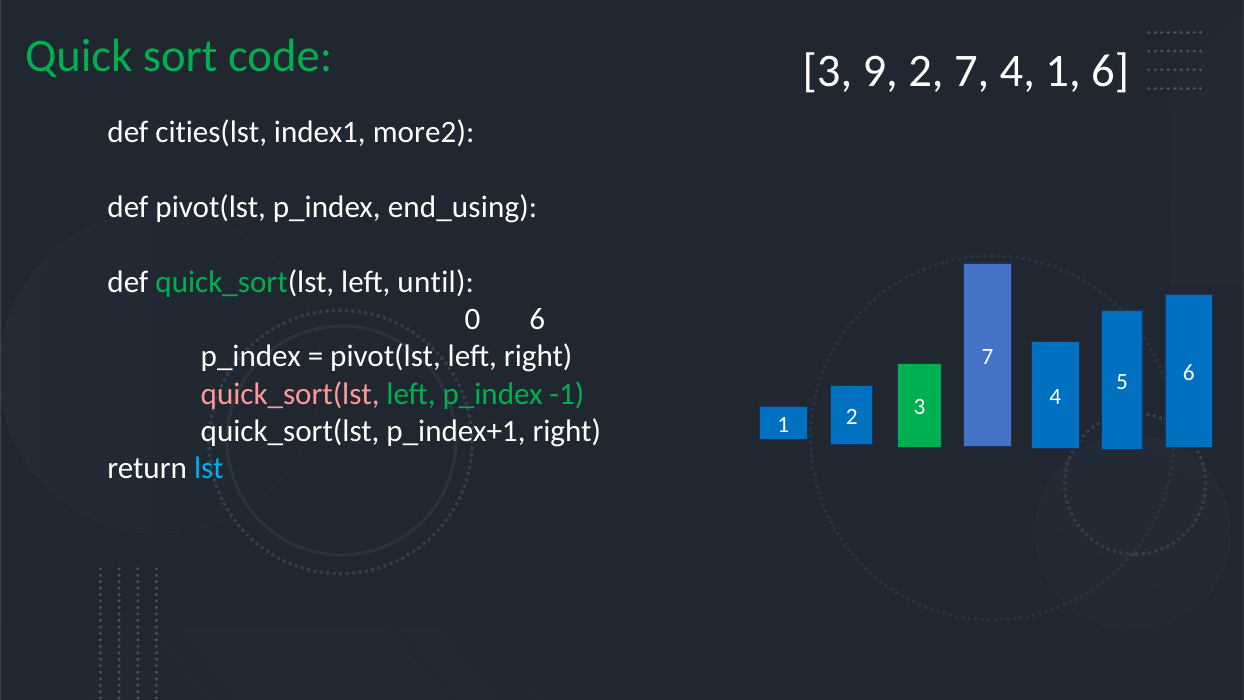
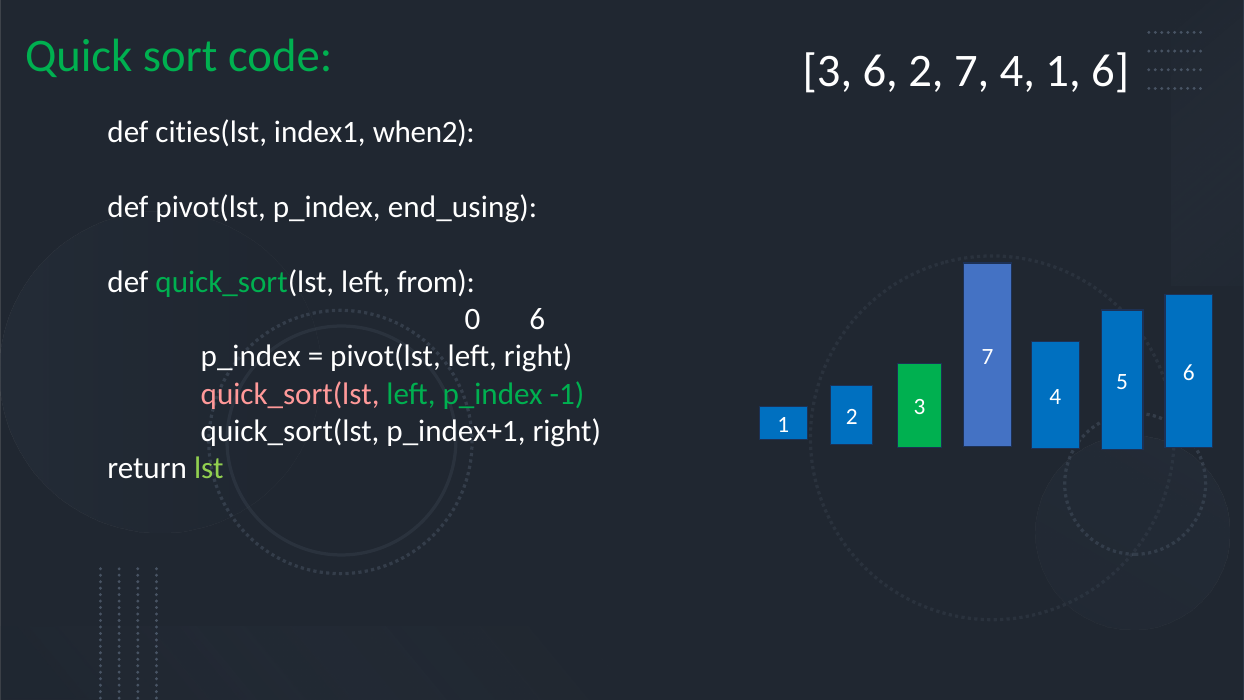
3 9: 9 -> 6
more2: more2 -> when2
until: until -> from
lst colour: light blue -> light green
